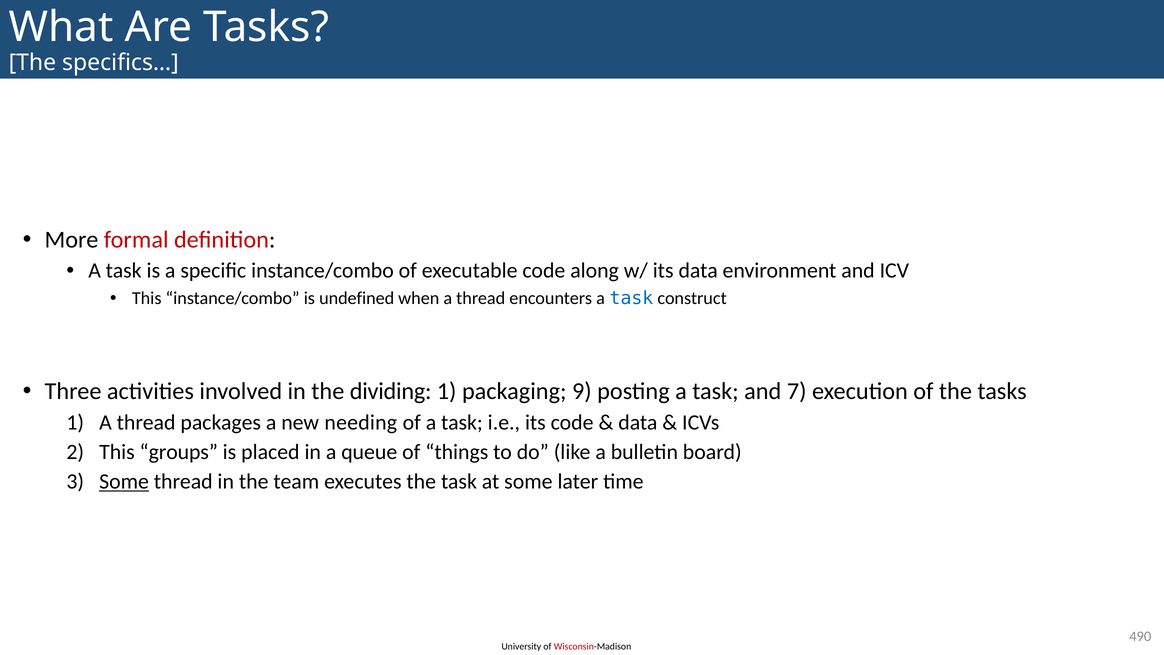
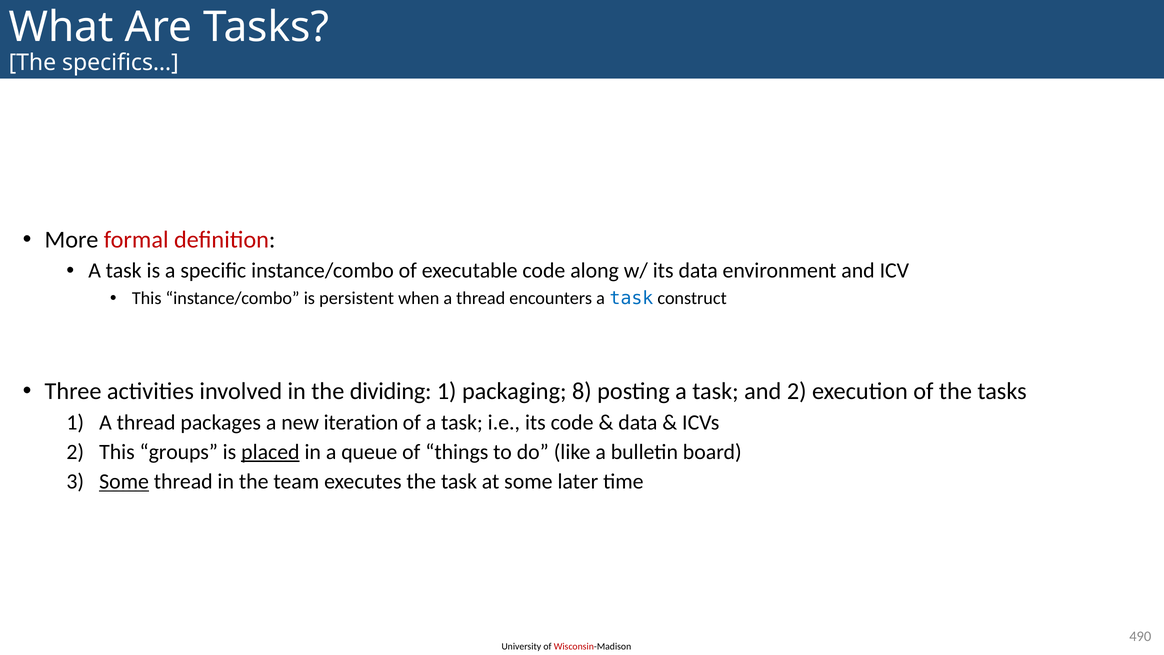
undefined: undefined -> persistent
9: 9 -> 8
and 7: 7 -> 2
needing: needing -> iteration
placed underline: none -> present
